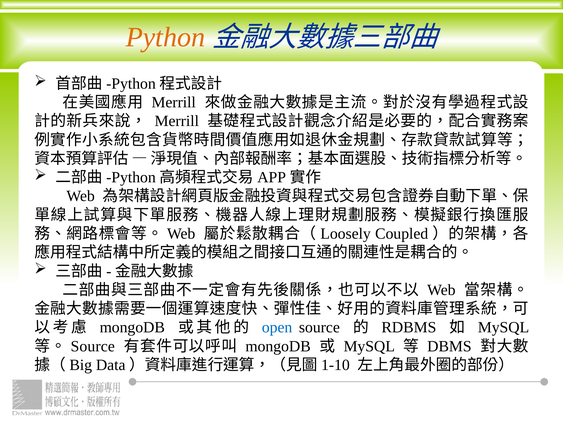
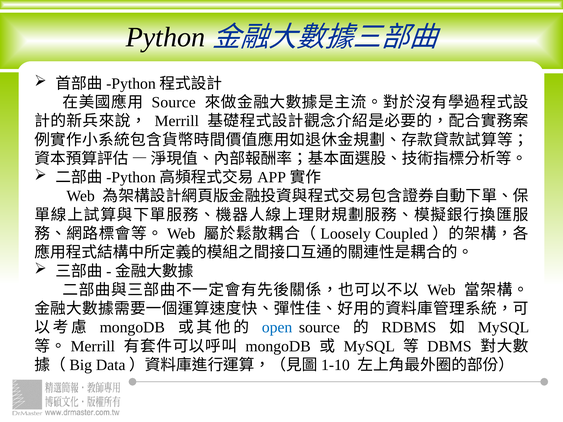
Python colour: orange -> black
Merrill at (174, 102): Merrill -> Source
Source at (93, 346): Source -> Merrill
